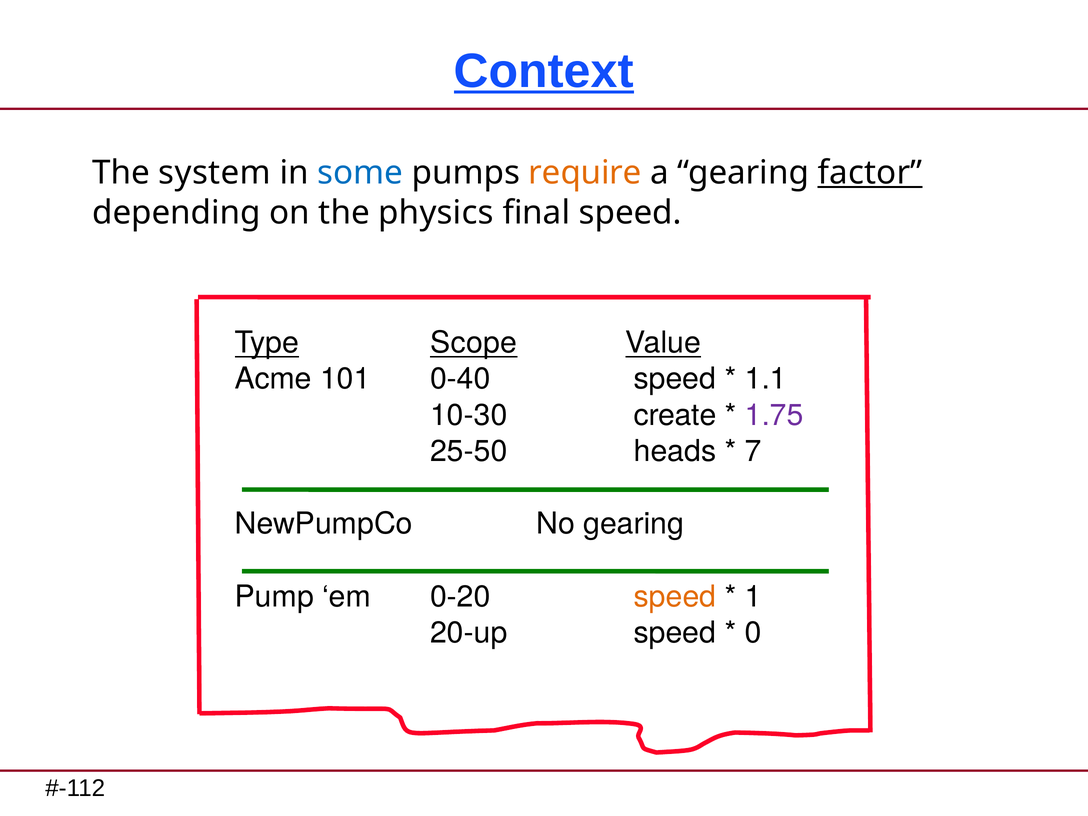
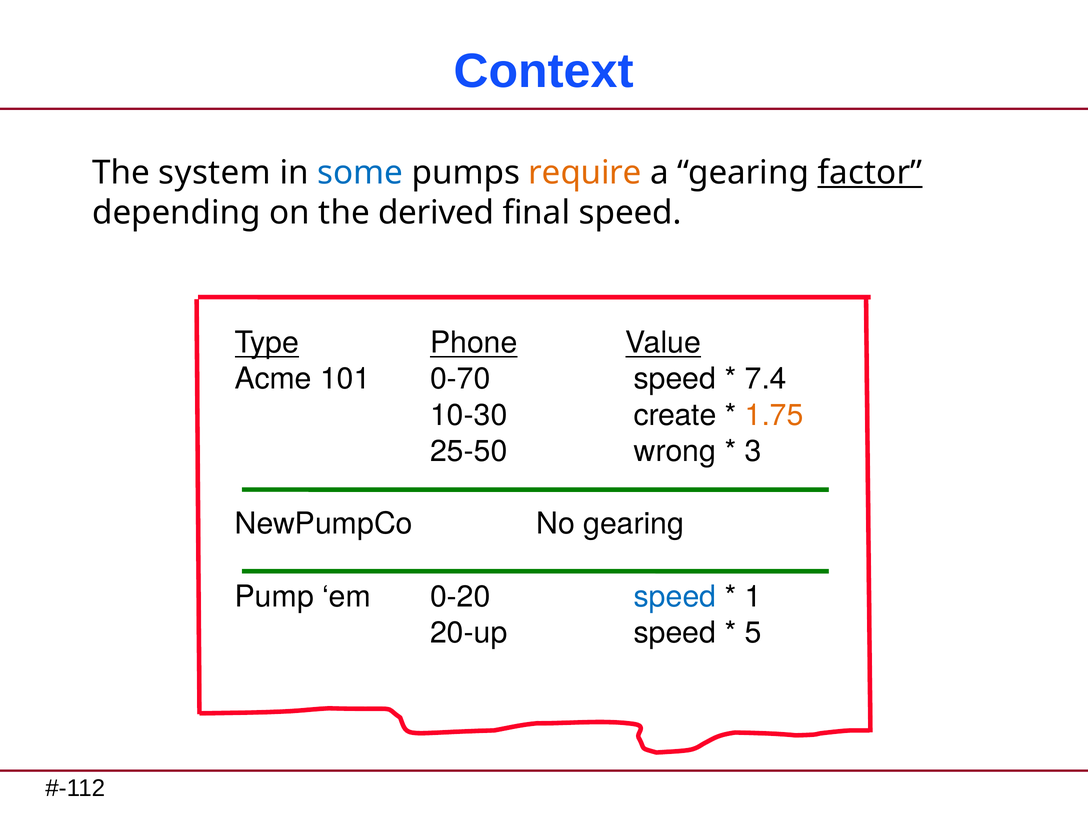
Context underline: present -> none
physics: physics -> derived
Scope: Scope -> Phone
0-40: 0-40 -> 0-70
1.1: 1.1 -> 7.4
1.75 colour: purple -> orange
heads: heads -> wrong
7: 7 -> 3
speed at (675, 597) colour: orange -> blue
0: 0 -> 5
